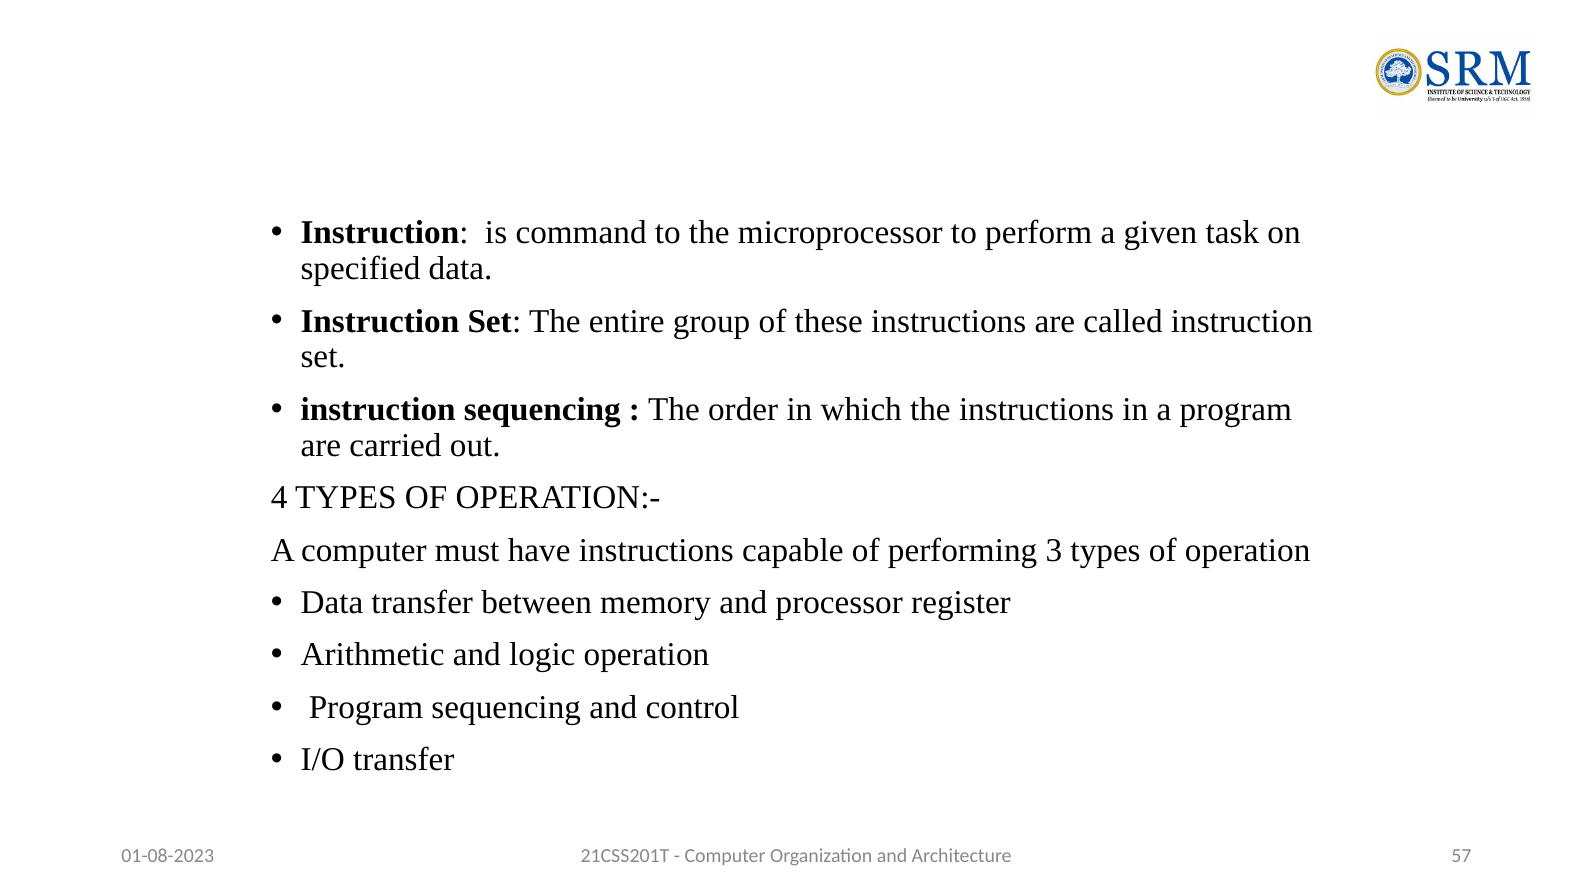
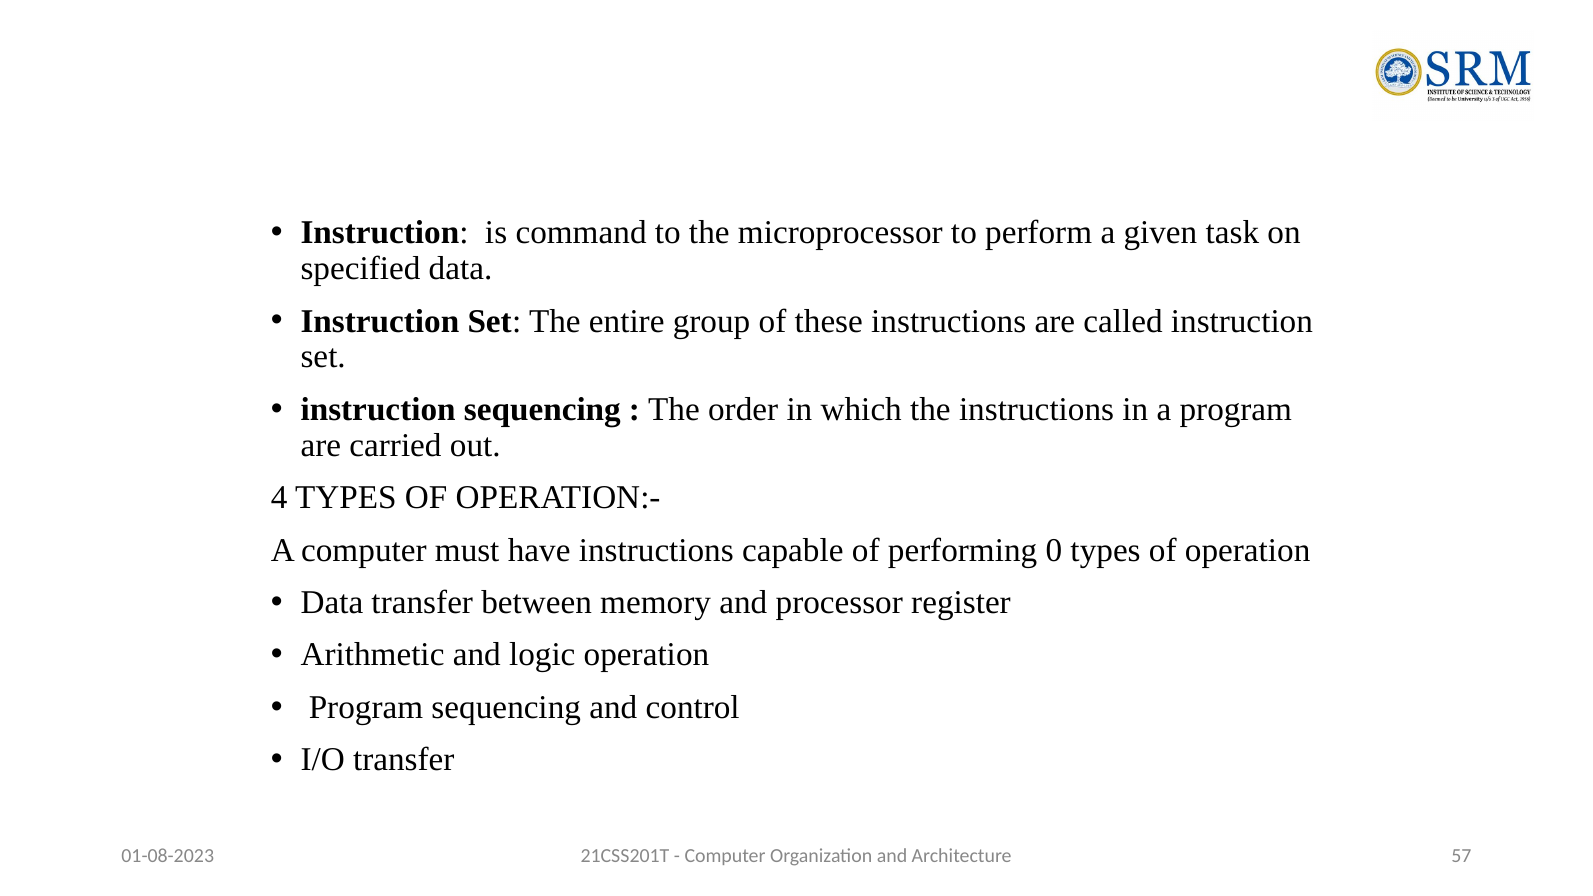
3: 3 -> 0
